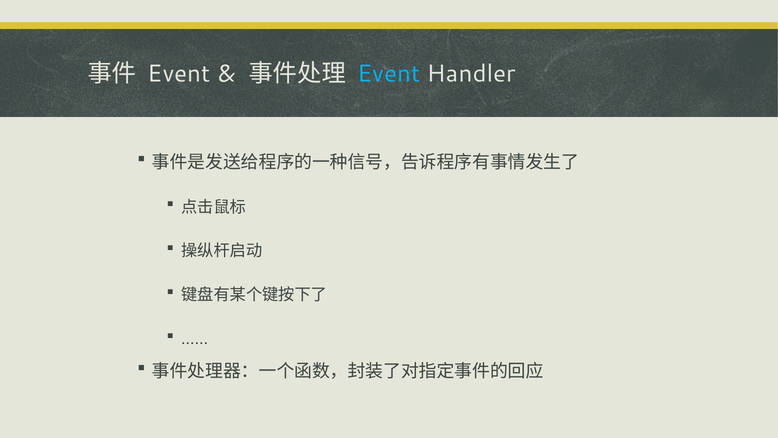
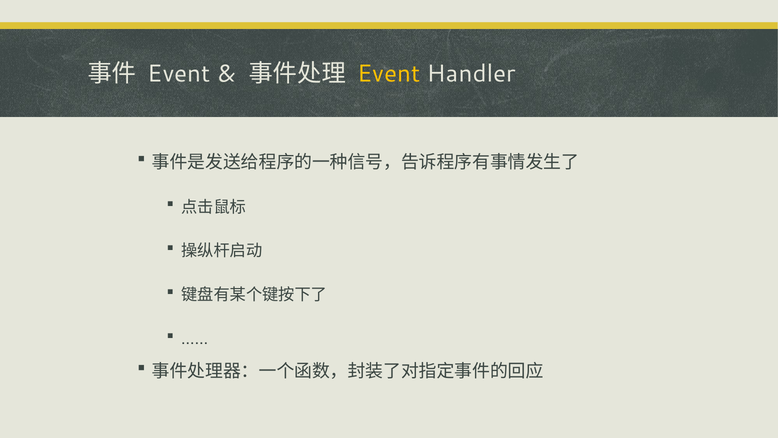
Event at (389, 73) colour: light blue -> yellow
